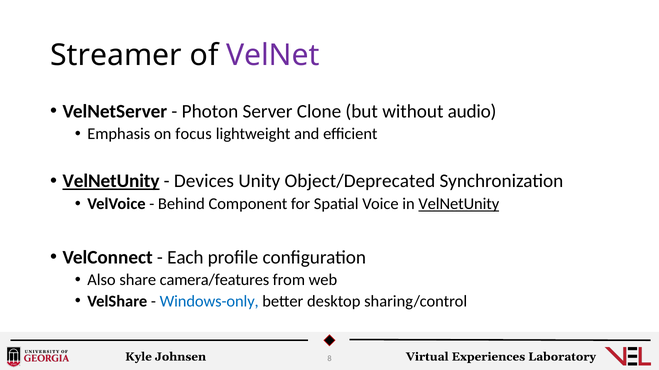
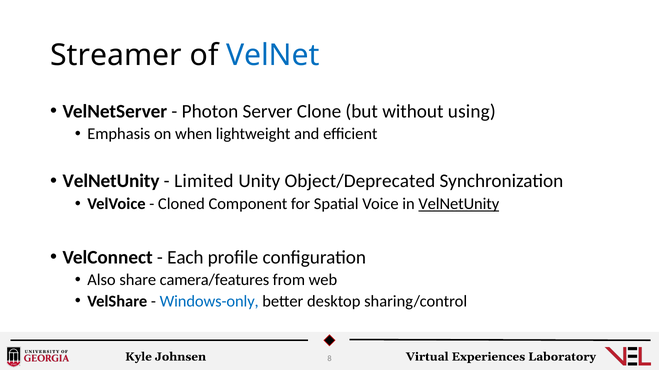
VelNet colour: purple -> blue
audio: audio -> using
focus: focus -> when
VelNetUnity at (111, 181) underline: present -> none
Devices: Devices -> Limited
Behind: Behind -> Cloned
